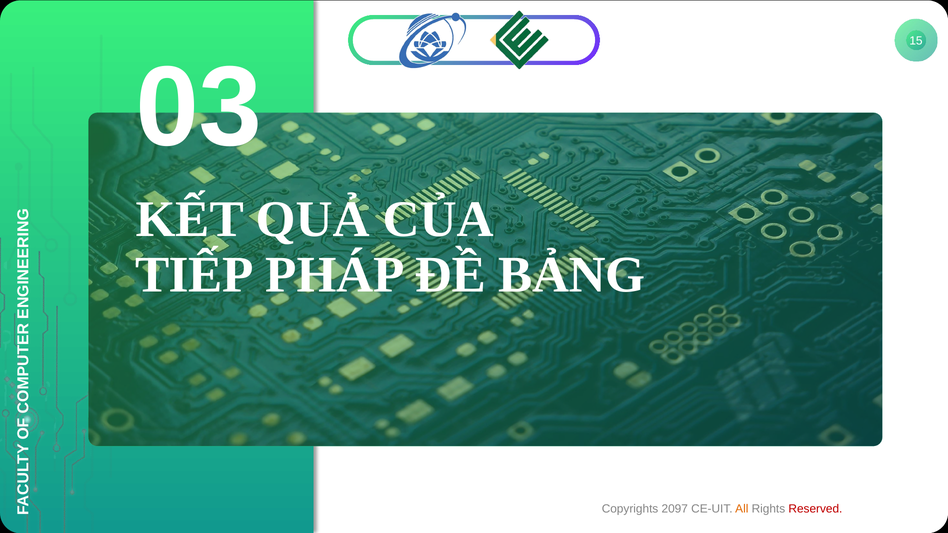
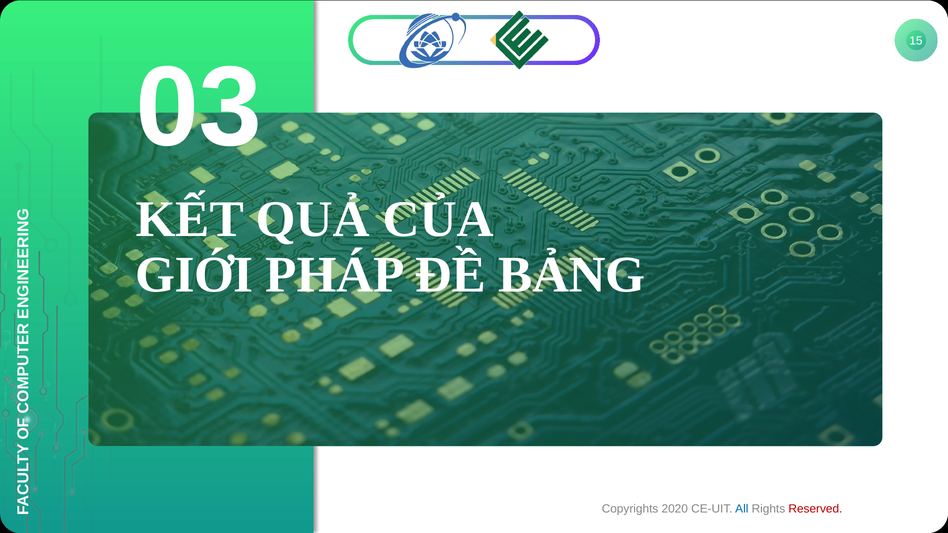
TIẾP: TIẾP -> GIỚI
2097: 2097 -> 2020
All colour: orange -> blue
